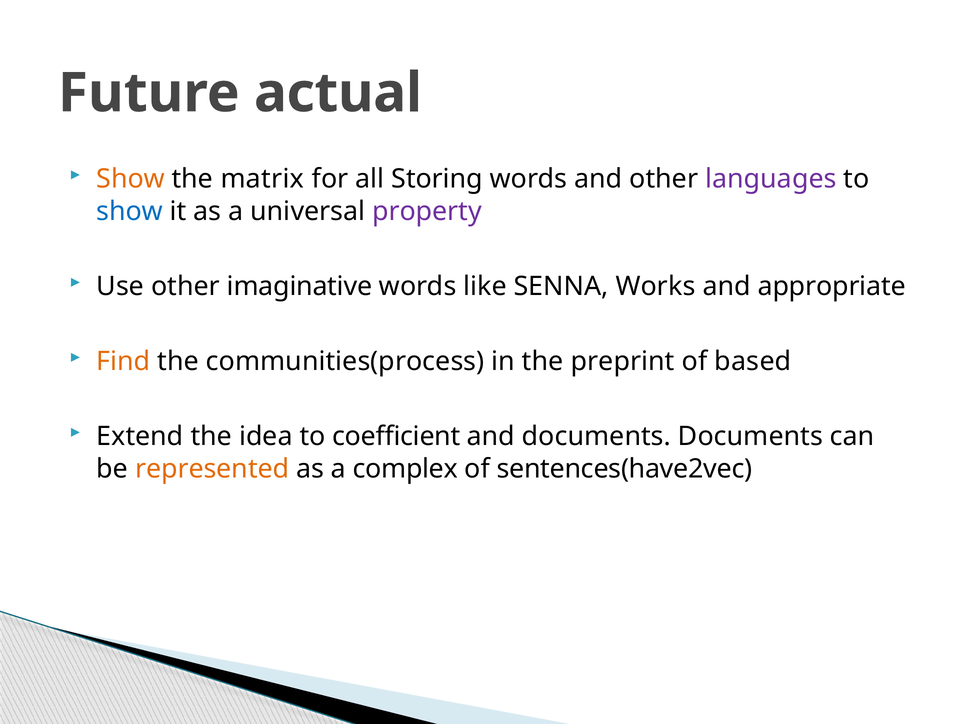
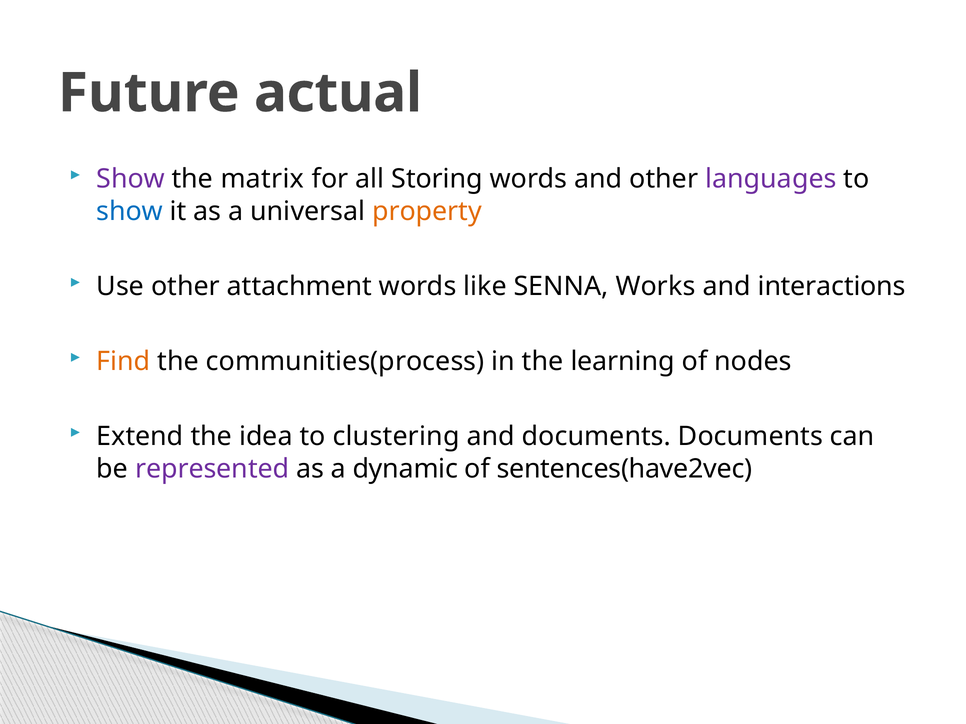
Show at (131, 179) colour: orange -> purple
property colour: purple -> orange
imaginative: imaginative -> attachment
appropriate: appropriate -> interactions
preprint: preprint -> learning
based: based -> nodes
coefficient: coefficient -> clustering
represented colour: orange -> purple
complex: complex -> dynamic
